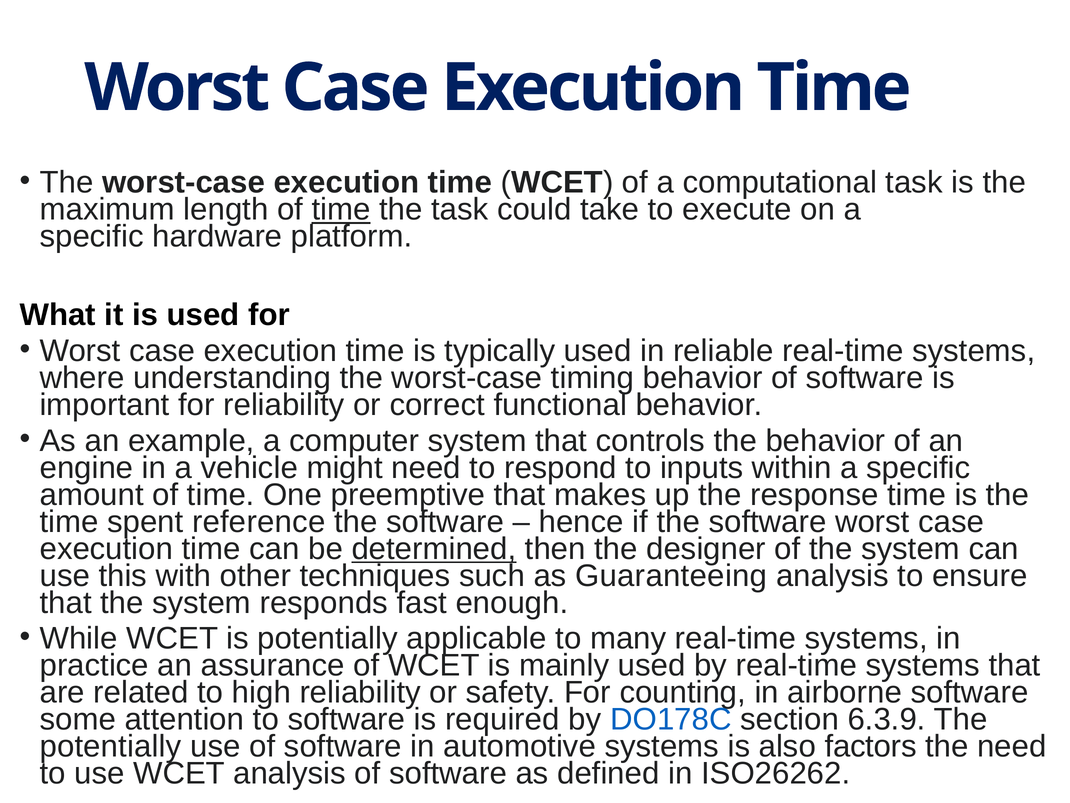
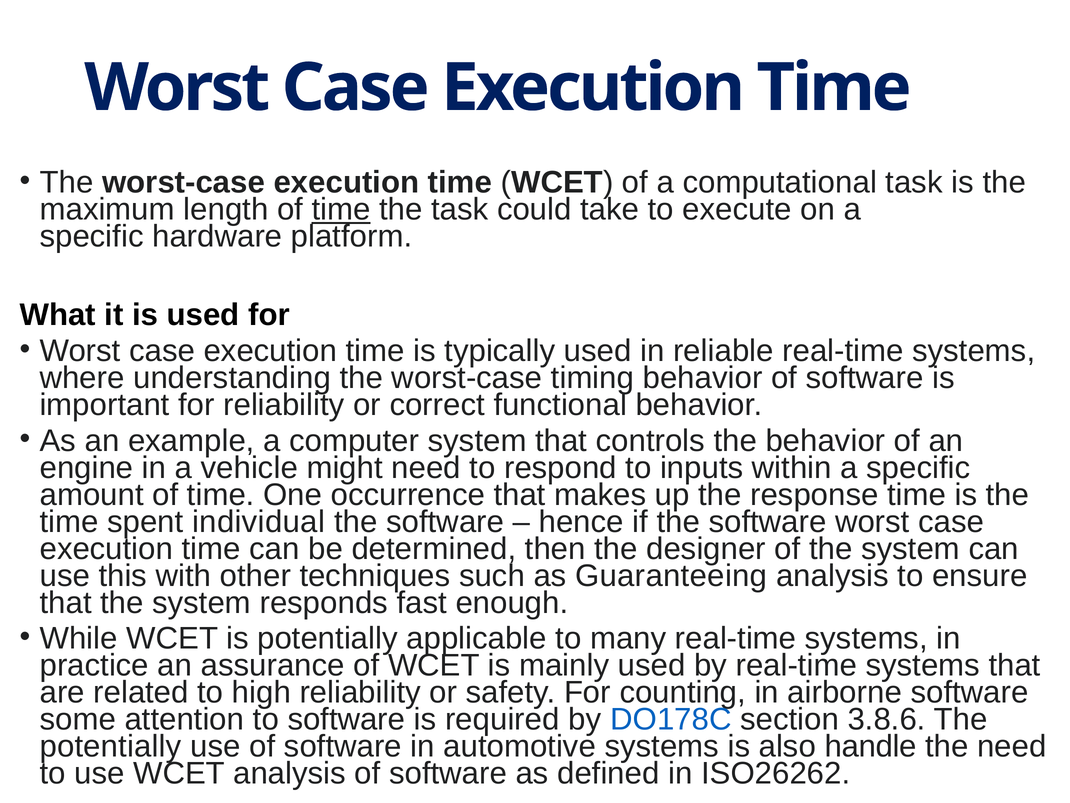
preemptive: preemptive -> occurrence
reference: reference -> individual
determined underline: present -> none
6.3.9: 6.3.9 -> 3.8.6
factors: factors -> handle
